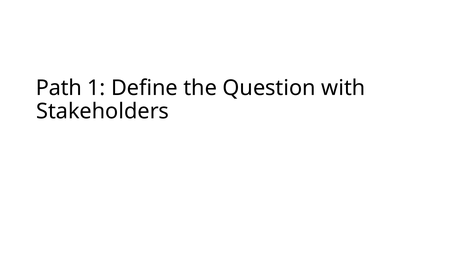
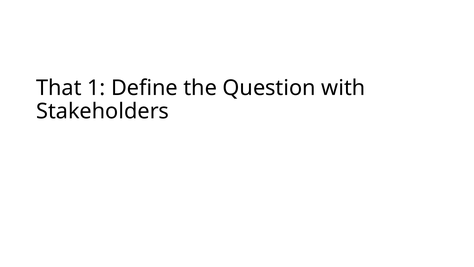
Path: Path -> That
